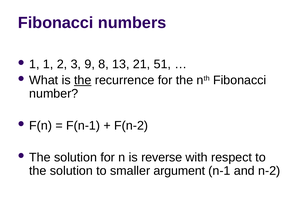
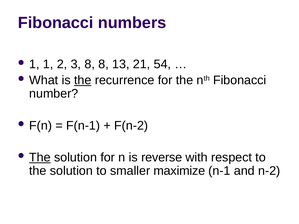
3 9: 9 -> 8
51: 51 -> 54
The at (40, 158) underline: none -> present
argument: argument -> maximize
